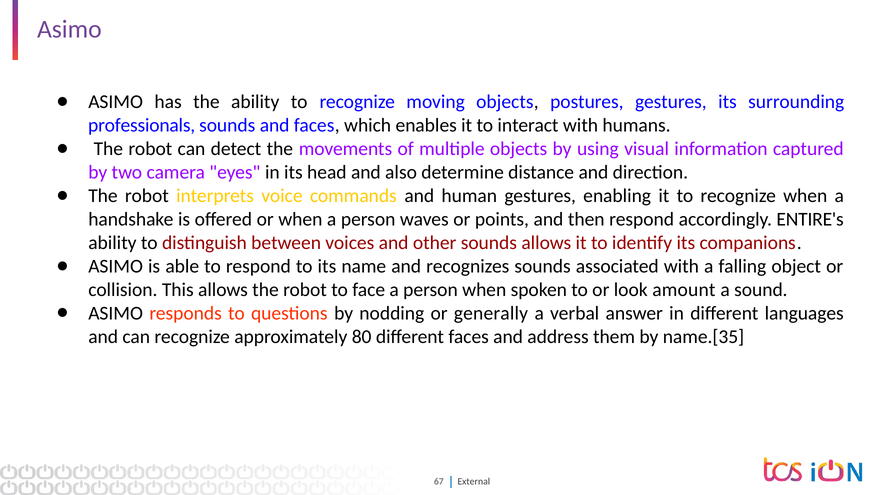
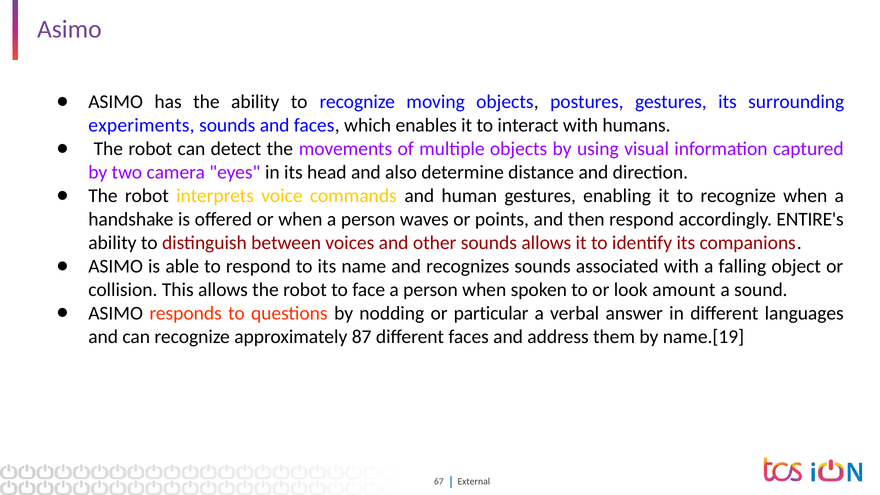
professionals: professionals -> experiments
generally: generally -> particular
80: 80 -> 87
name.[35: name.[35 -> name.[19
